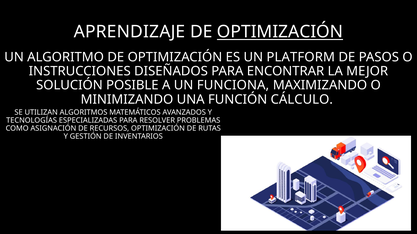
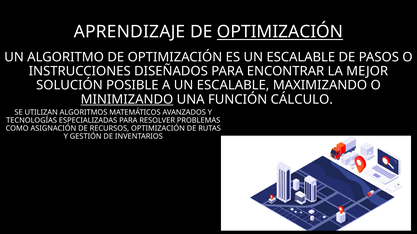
ES UN PLATFORM: PLATFORM -> ESCALABLE
A UN FUNCIONA: FUNCIONA -> ESCALABLE
MINIMIZANDO underline: none -> present
